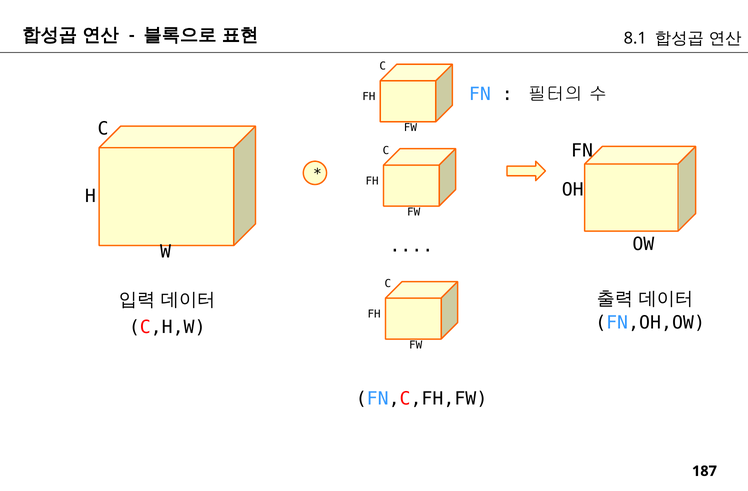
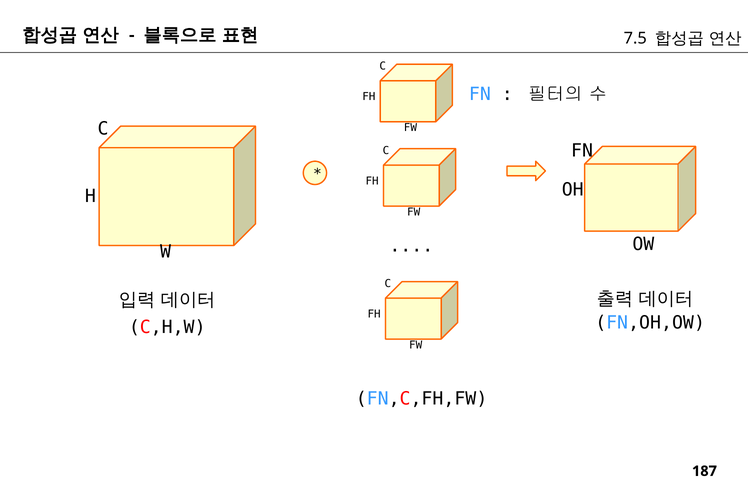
8.1: 8.1 -> 7.5
